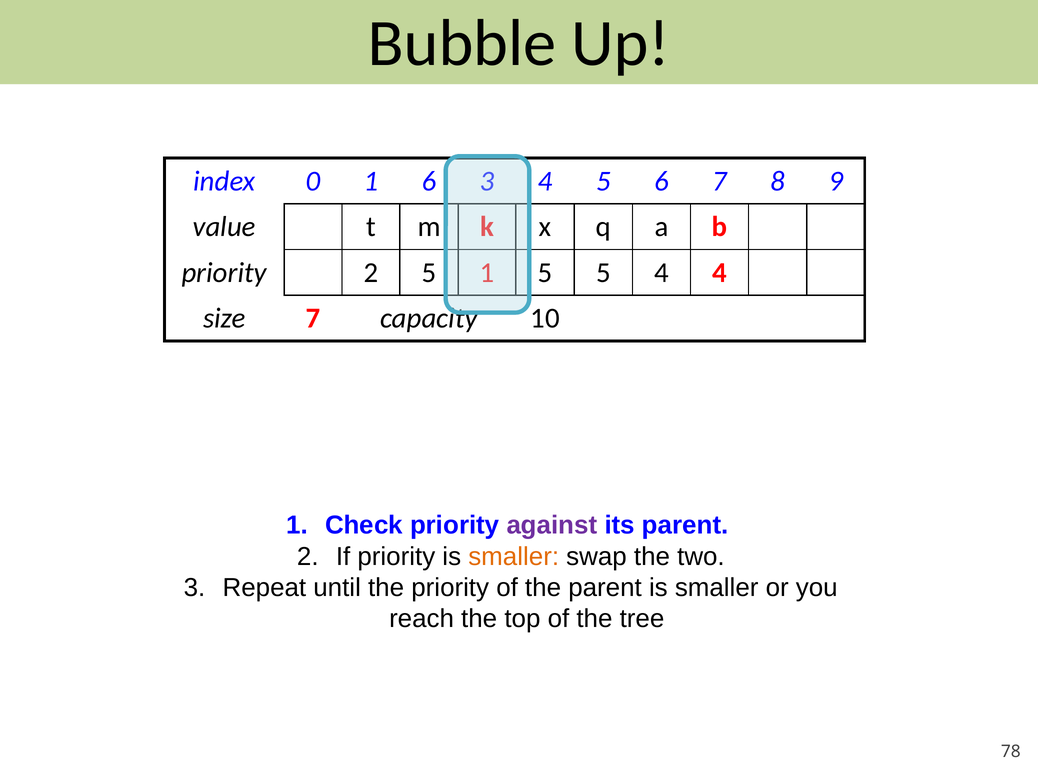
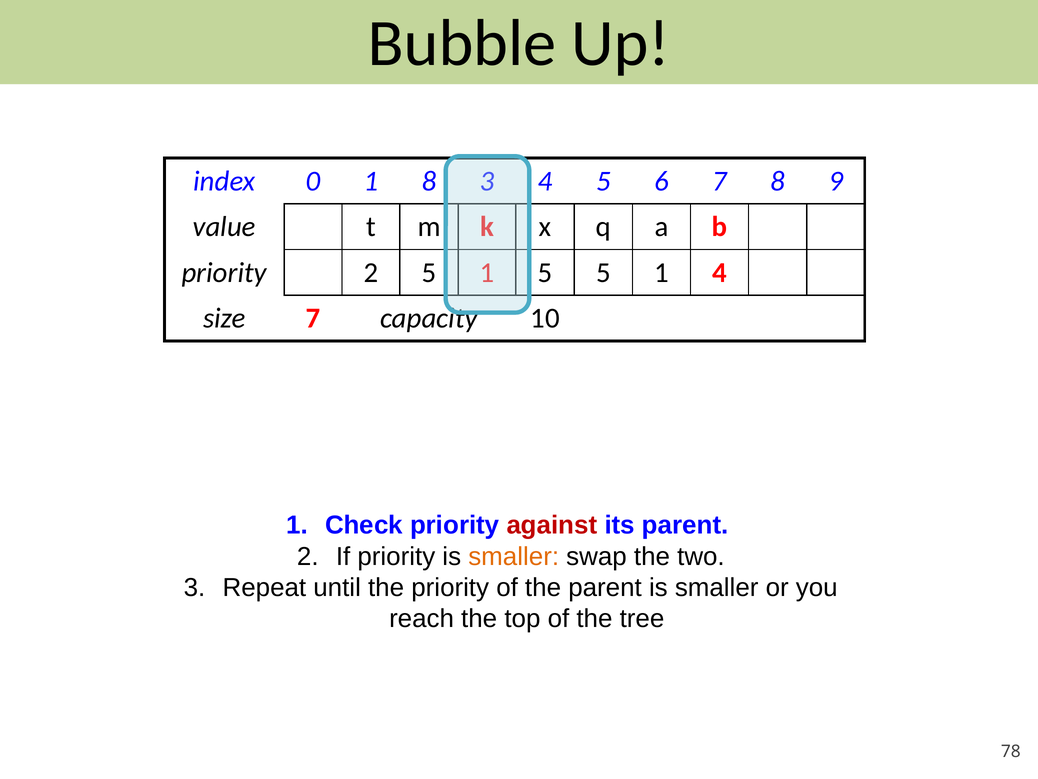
1 6: 6 -> 8
5 5 4: 4 -> 1
against colour: purple -> red
